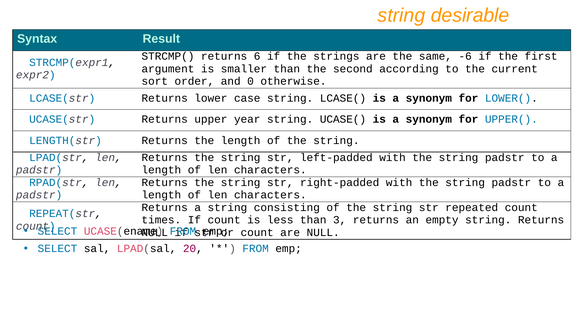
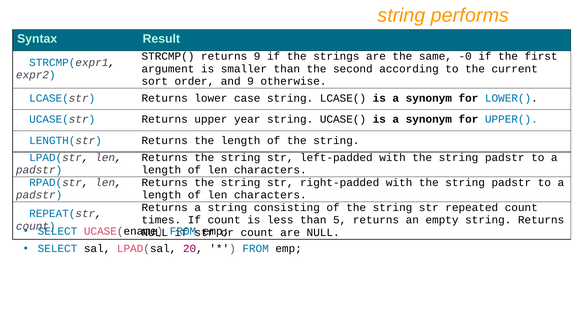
desirable: desirable -> performs
returns 6: 6 -> 9
-6: -6 -> -0
and 0: 0 -> 9
3: 3 -> 5
